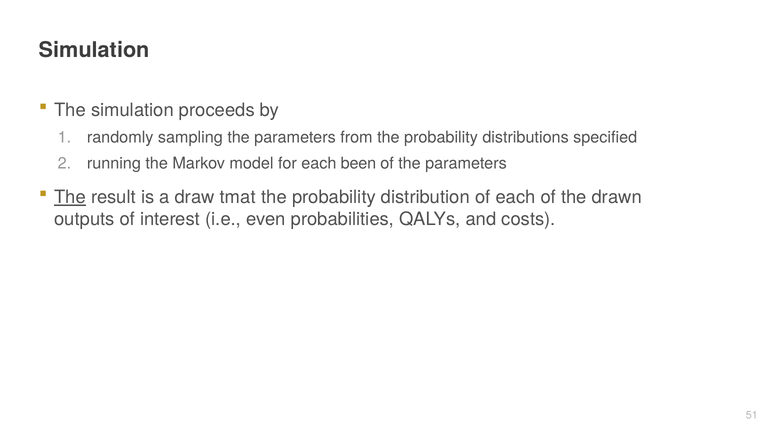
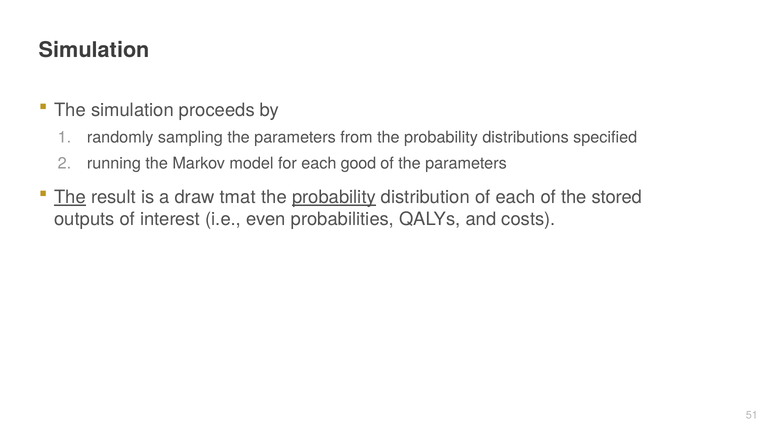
been: been -> good
probability at (334, 197) underline: none -> present
drawn: drawn -> stored
